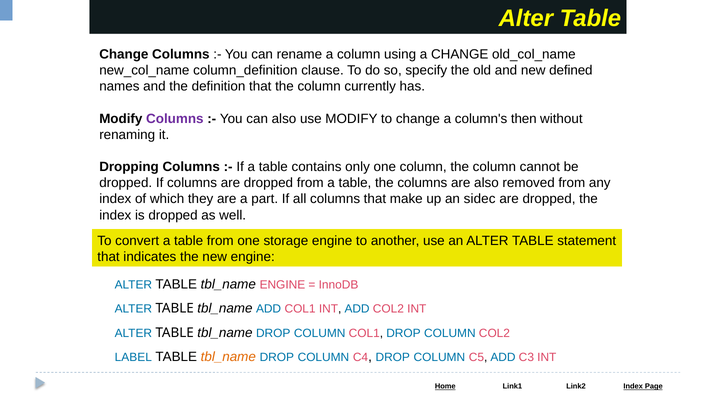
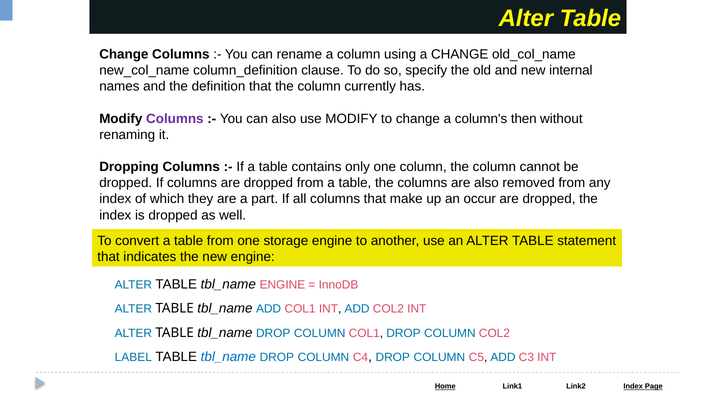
defined: defined -> internal
sidec: sidec -> occur
tbl_name at (228, 357) colour: orange -> blue
